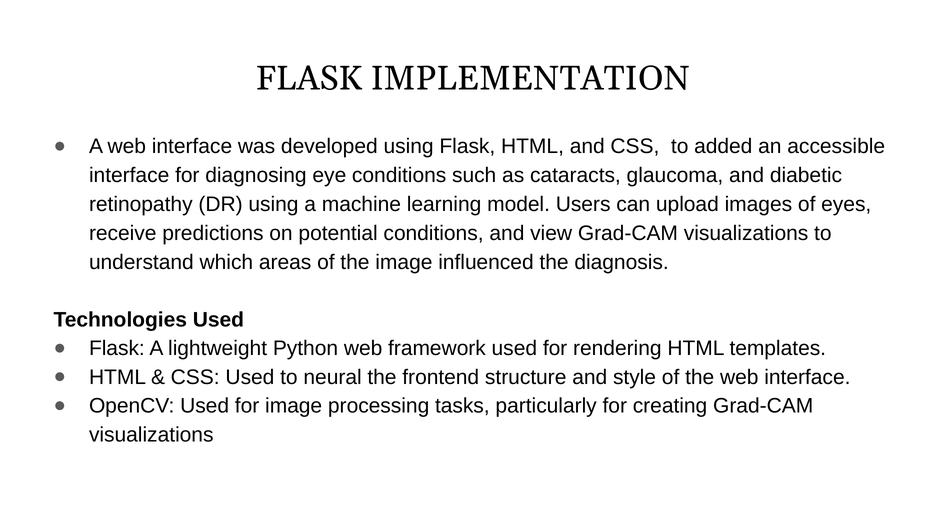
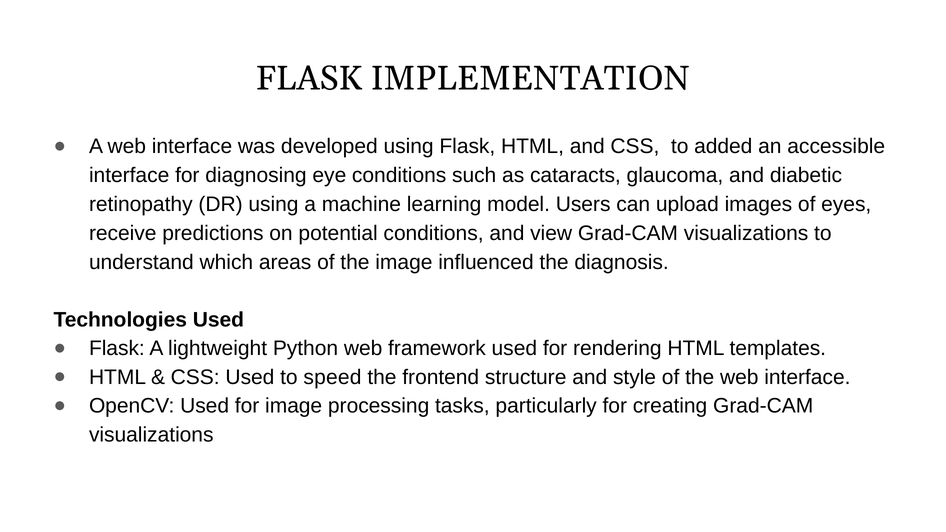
neural: neural -> speed
